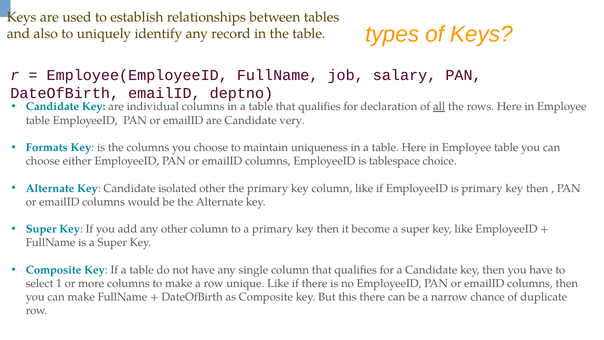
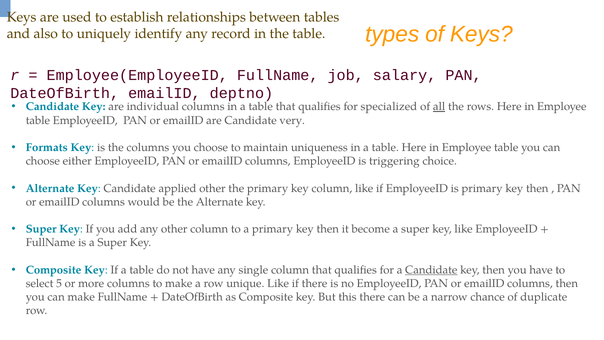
declaration: declaration -> specialized
tablespace: tablespace -> triggering
isolated: isolated -> applied
Candidate at (431, 270) underline: none -> present
1: 1 -> 5
